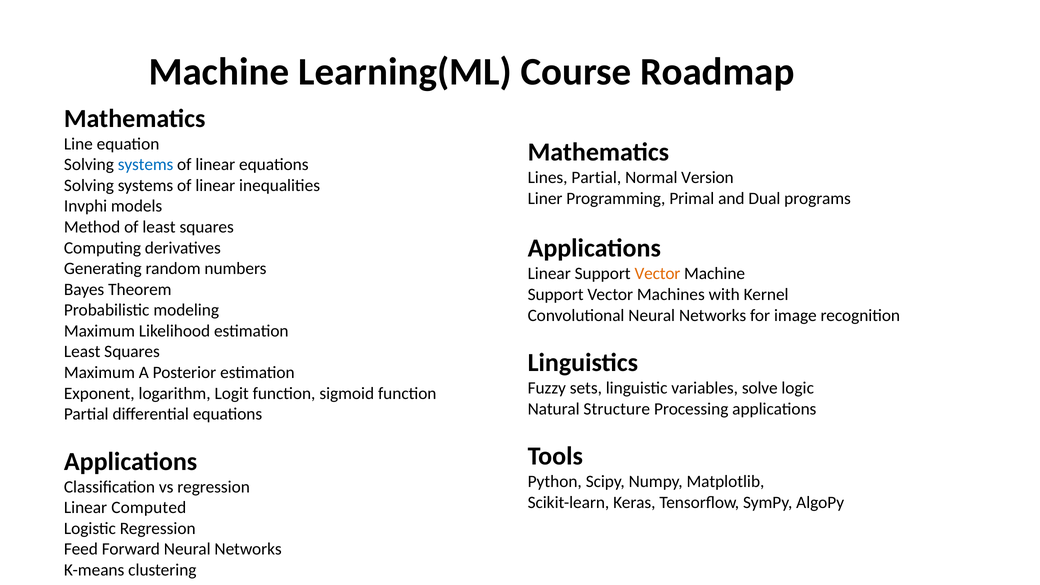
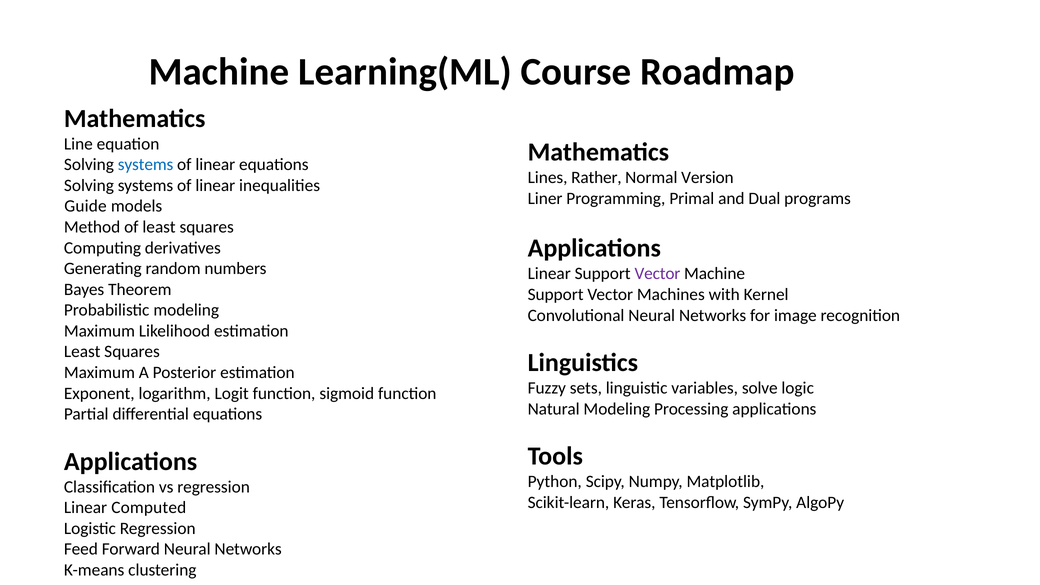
Lines Partial: Partial -> Rather
Invphi: Invphi -> Guide
Vector at (657, 274) colour: orange -> purple
Natural Structure: Structure -> Modeling
